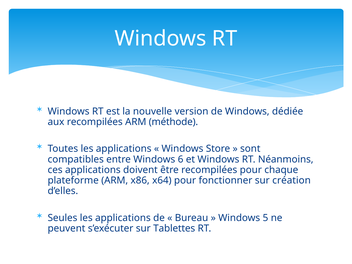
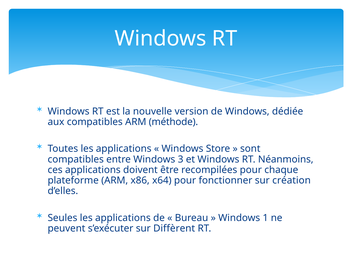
aux recompilées: recompilées -> compatibles
6: 6 -> 3
5: 5 -> 1
Tablettes: Tablettes -> Diffèrent
